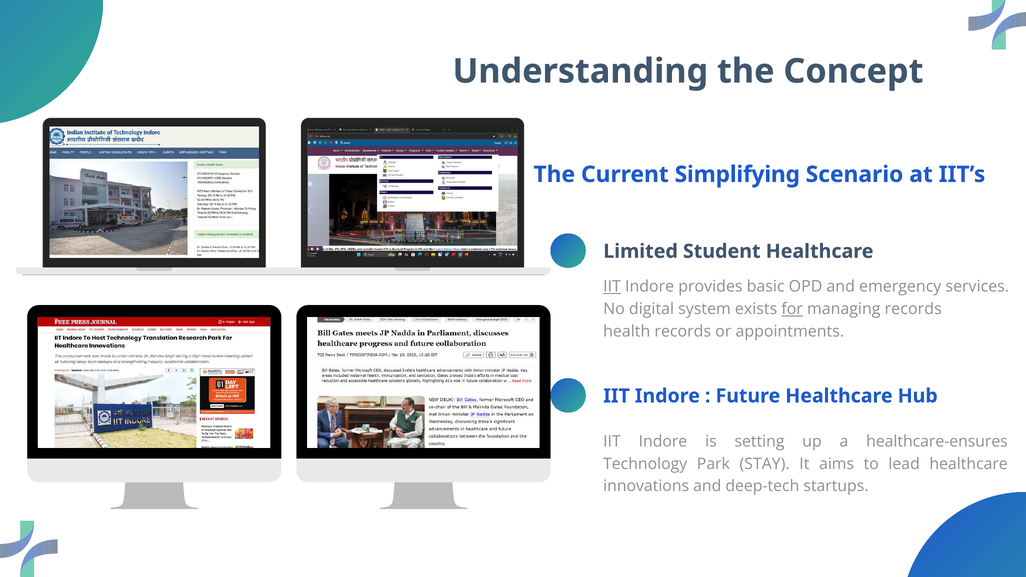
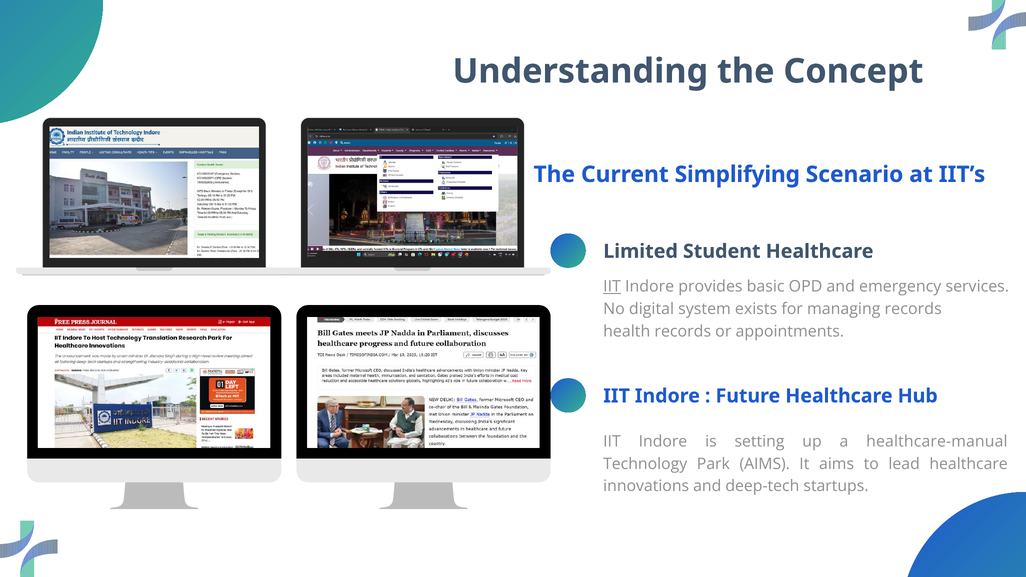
for underline: present -> none
healthcare-ensures: healthcare-ensures -> healthcare-manual
Park STAY: STAY -> AIMS
